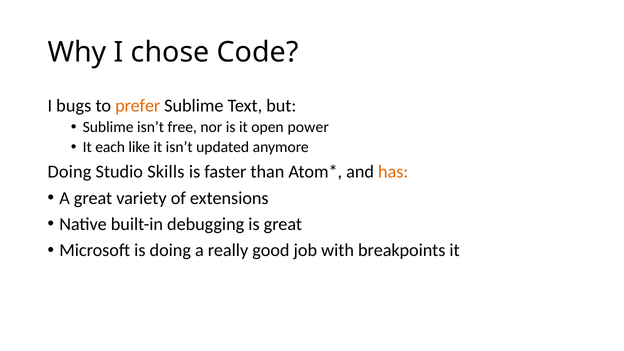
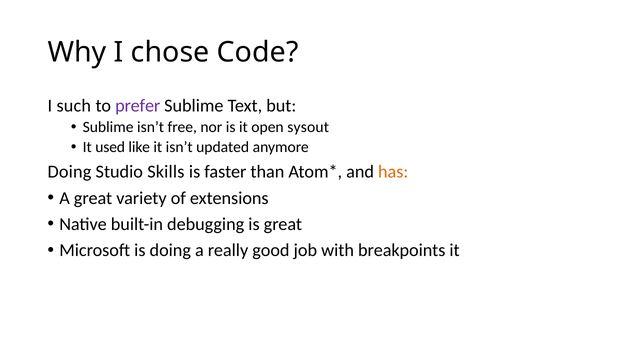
bugs: bugs -> such
prefer colour: orange -> purple
power: power -> sysout
each: each -> used
